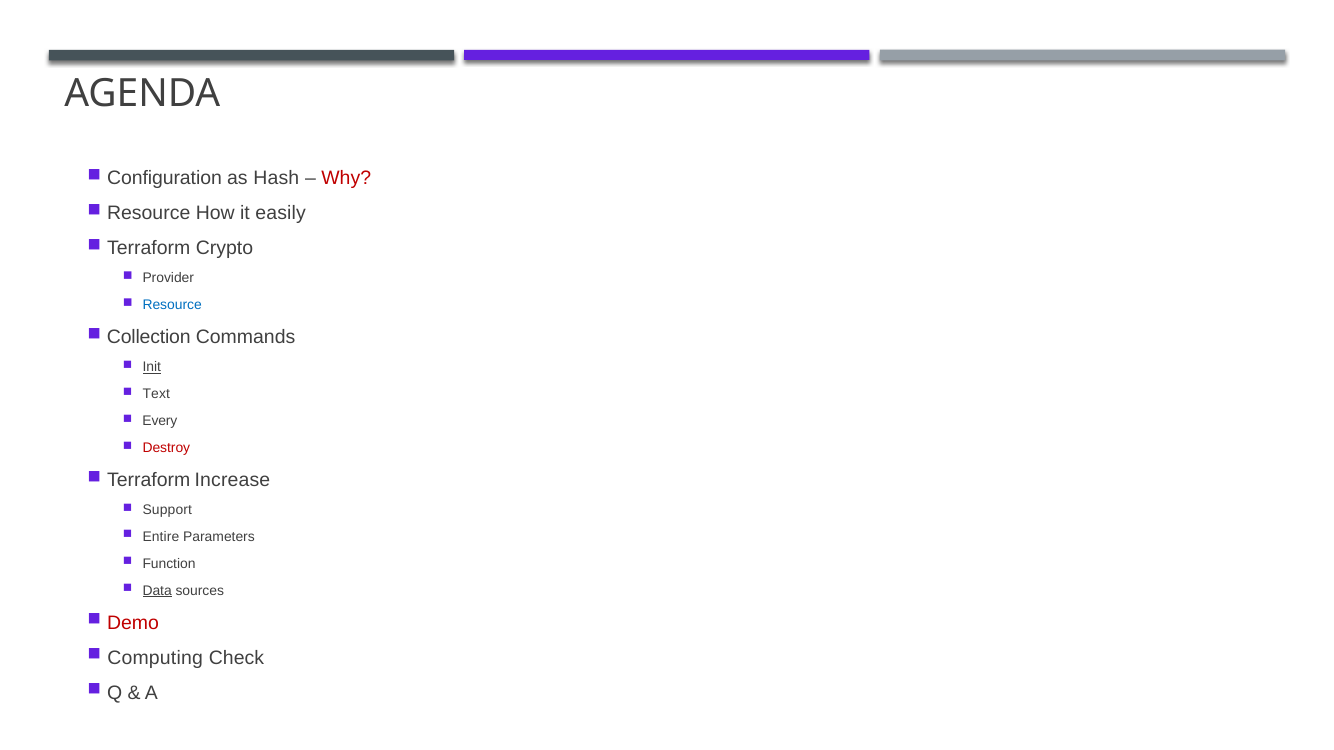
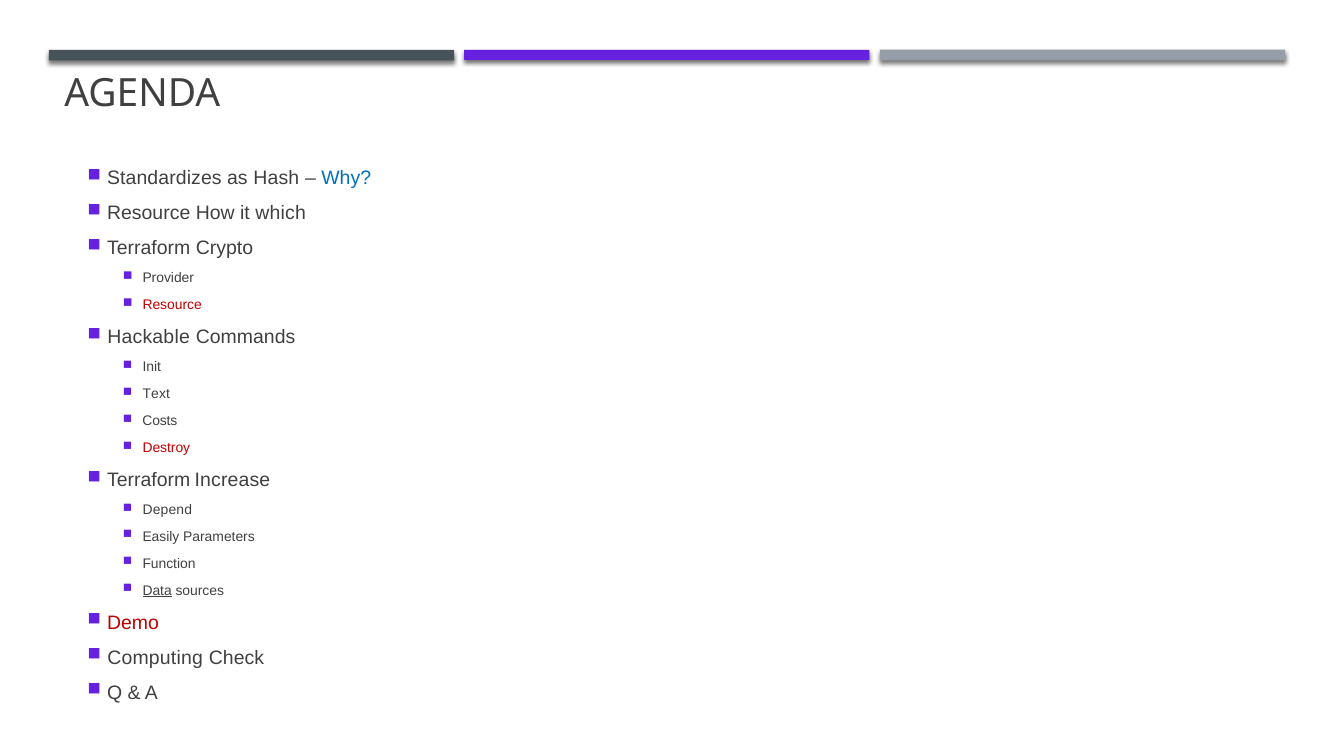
Configuration: Configuration -> Standardizes
Why colour: red -> blue
easily: easily -> which
Resource at (172, 305) colour: blue -> red
Collection: Collection -> Hackable
Init underline: present -> none
Every: Every -> Costs
Support: Support -> Depend
Entire: Entire -> Easily
